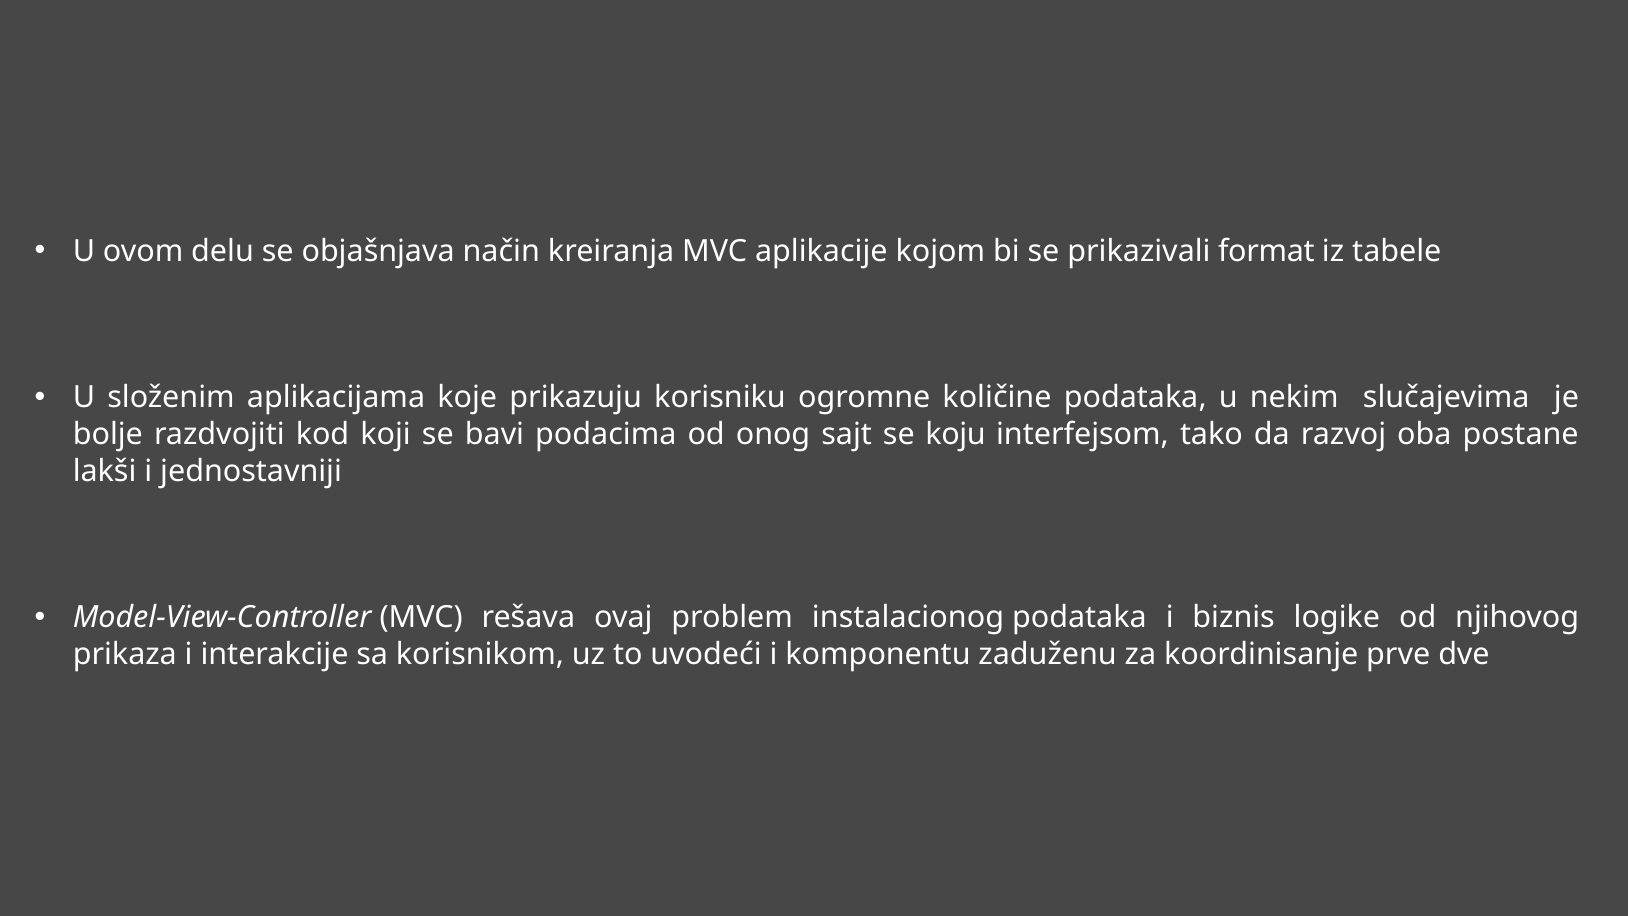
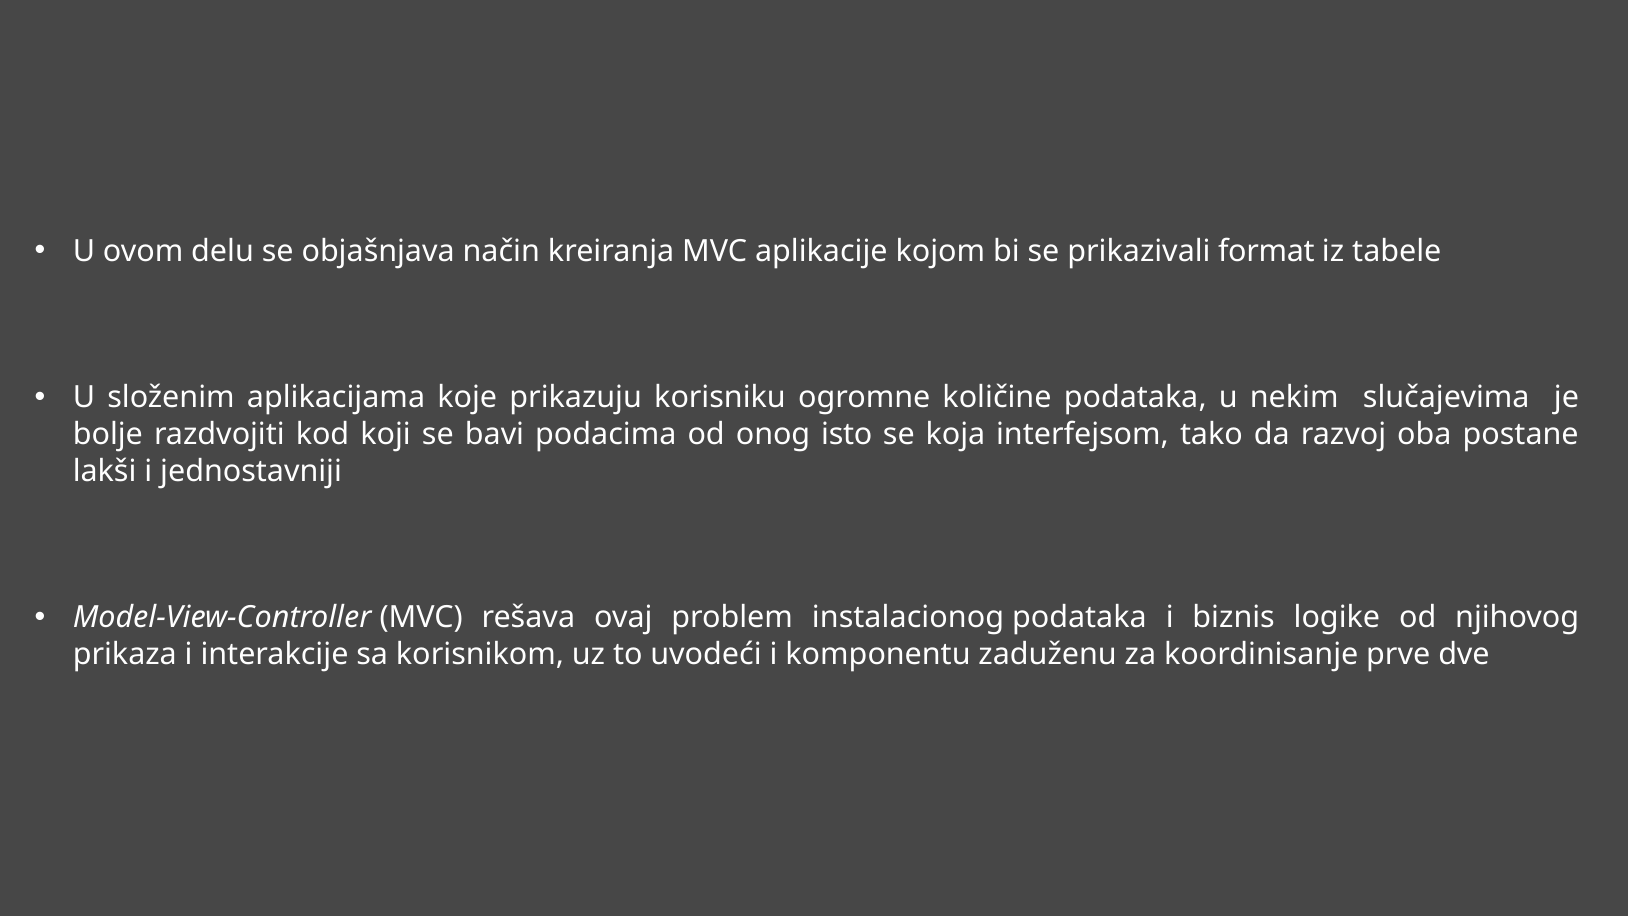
sajt: sajt -> isto
koju: koju -> koja
